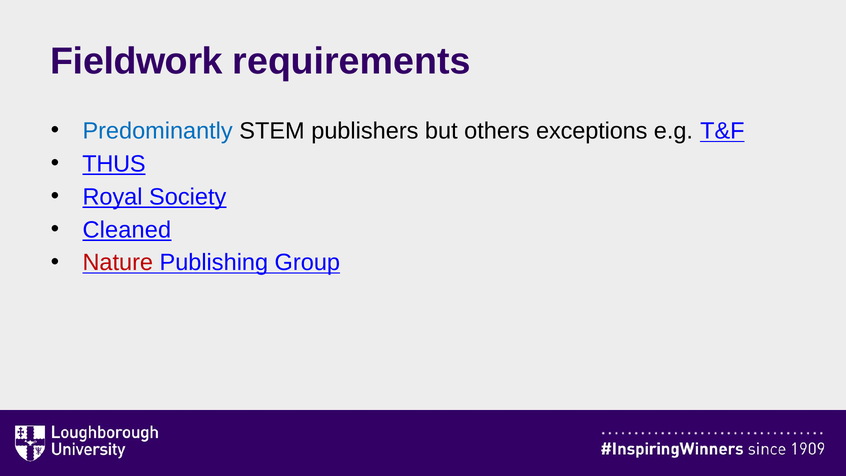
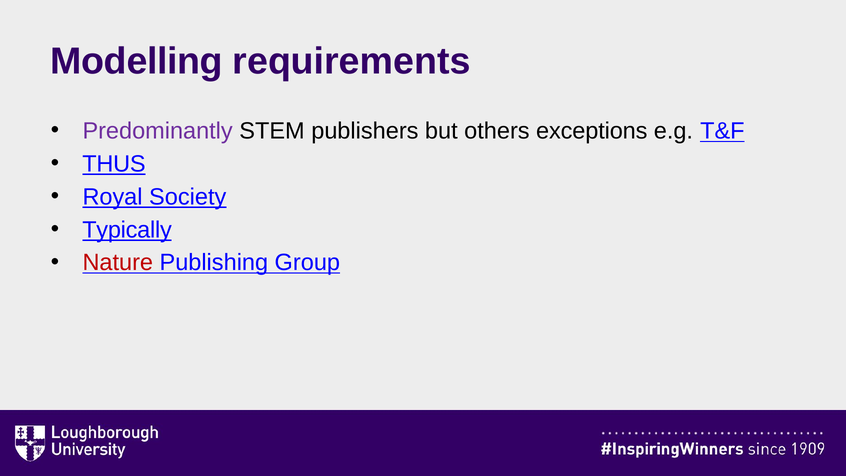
Fieldwork: Fieldwork -> Modelling
Predominantly colour: blue -> purple
Cleaned: Cleaned -> Typically
